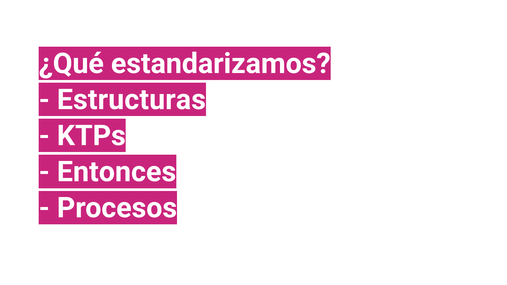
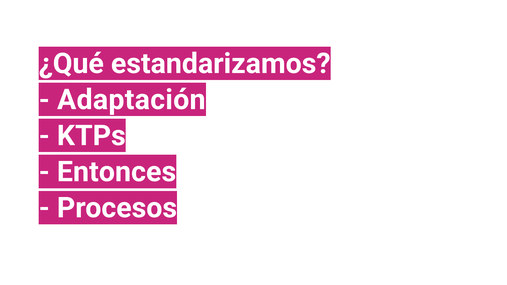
Estructuras: Estructuras -> Adaptación
